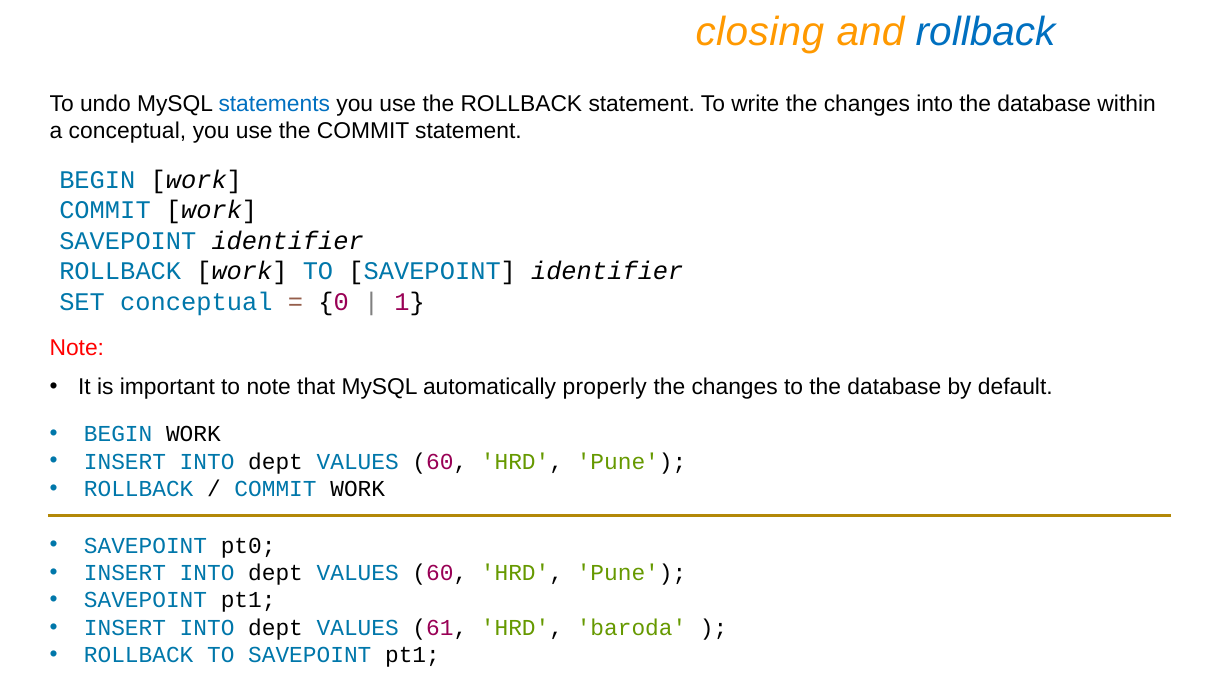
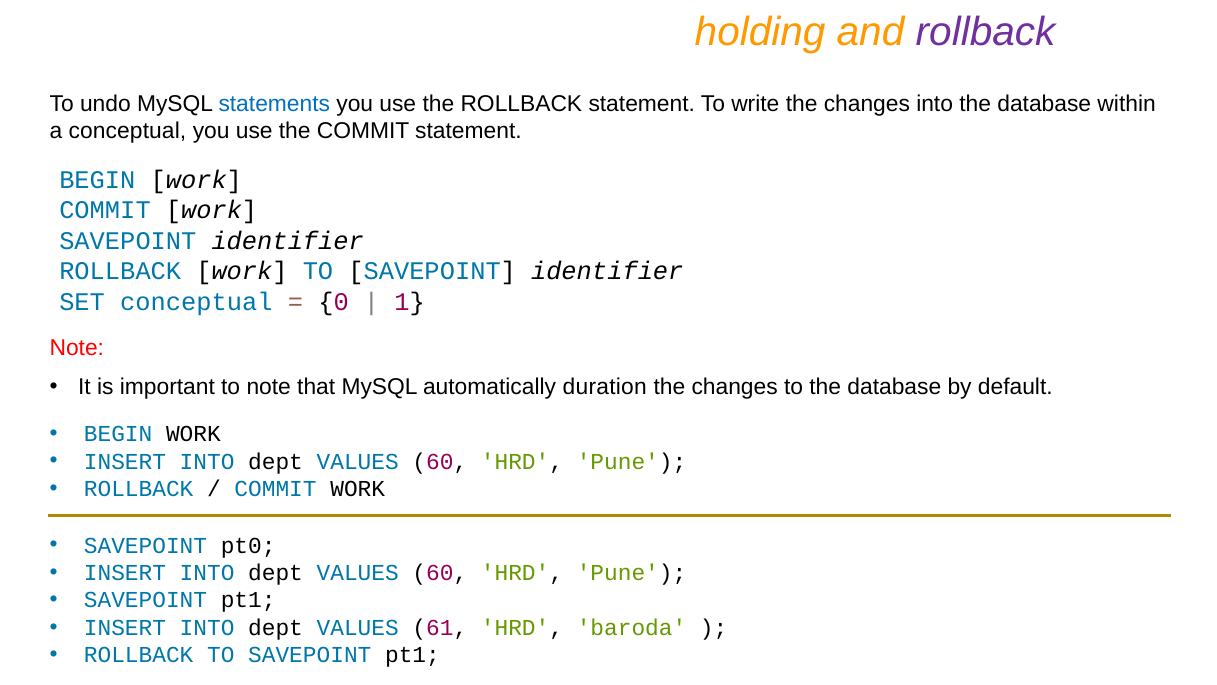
closing: closing -> holding
rollback at (986, 32) colour: blue -> purple
properly: properly -> duration
